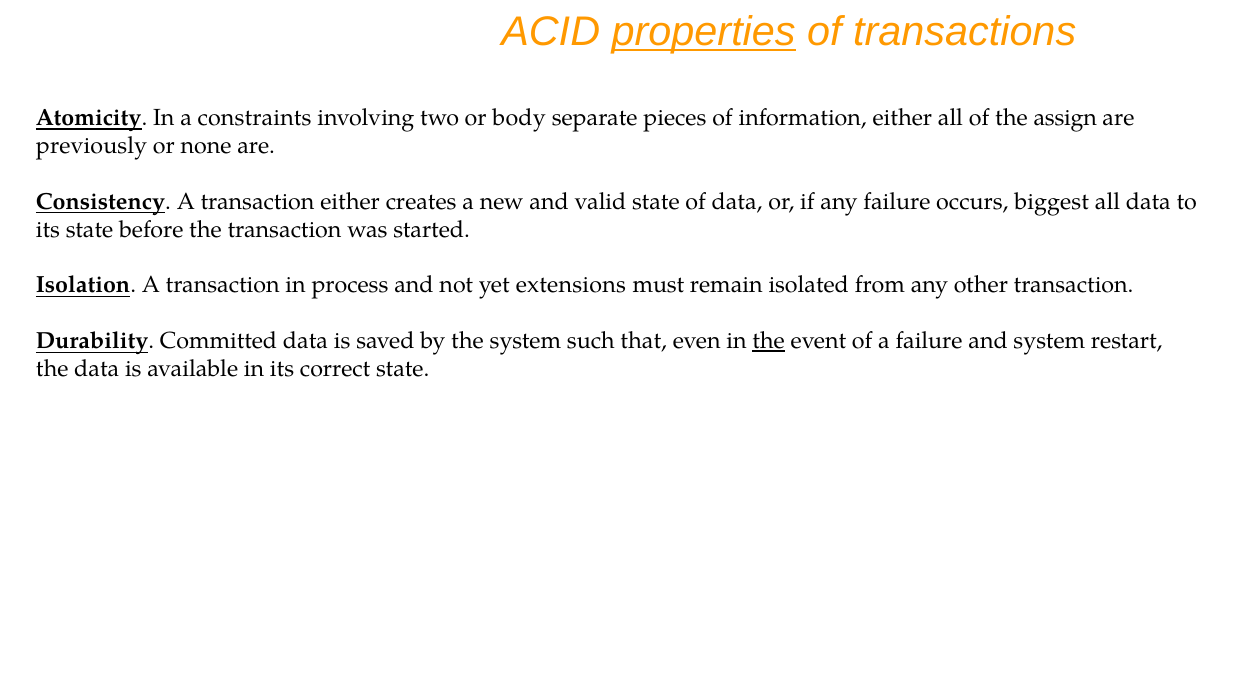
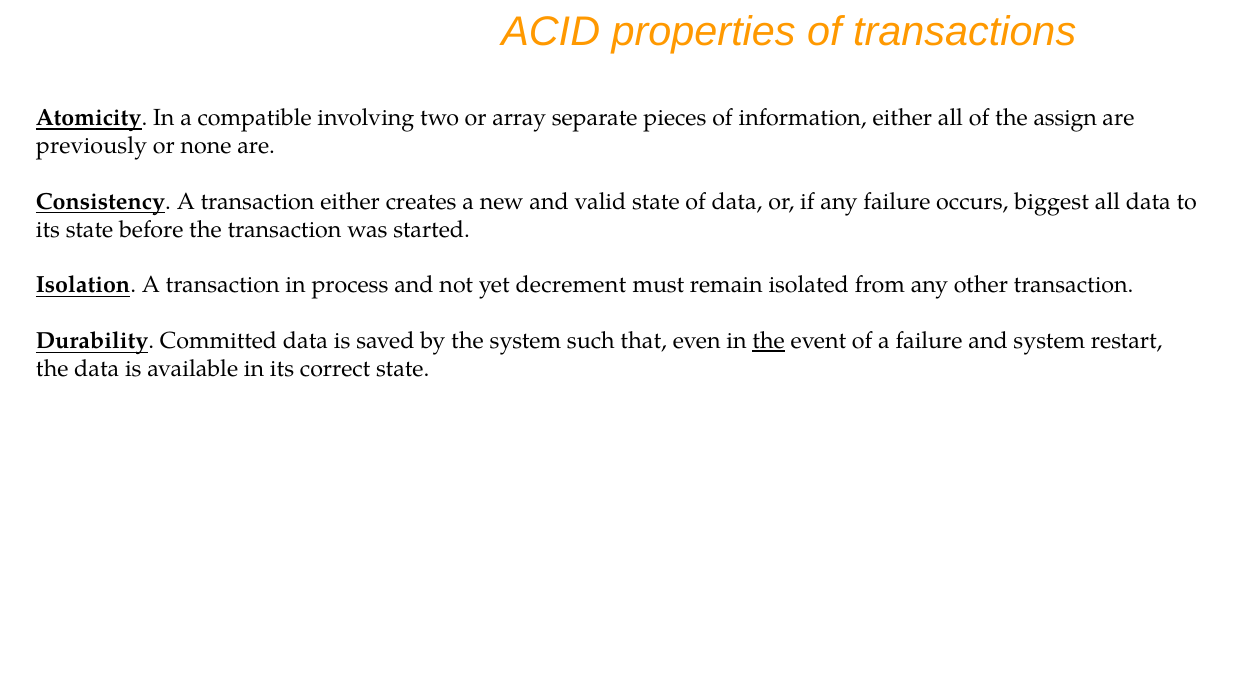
properties underline: present -> none
constraints: constraints -> compatible
body: body -> array
extensions: extensions -> decrement
